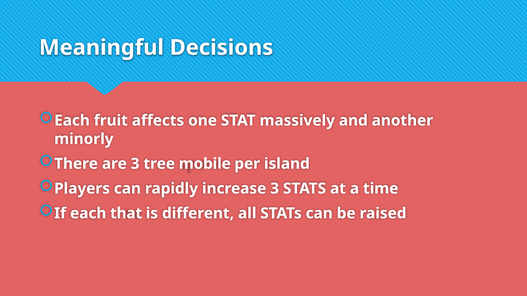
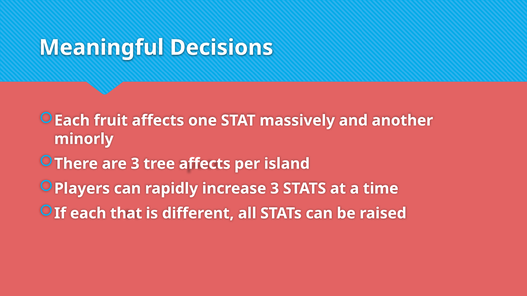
tree mobile: mobile -> affects
